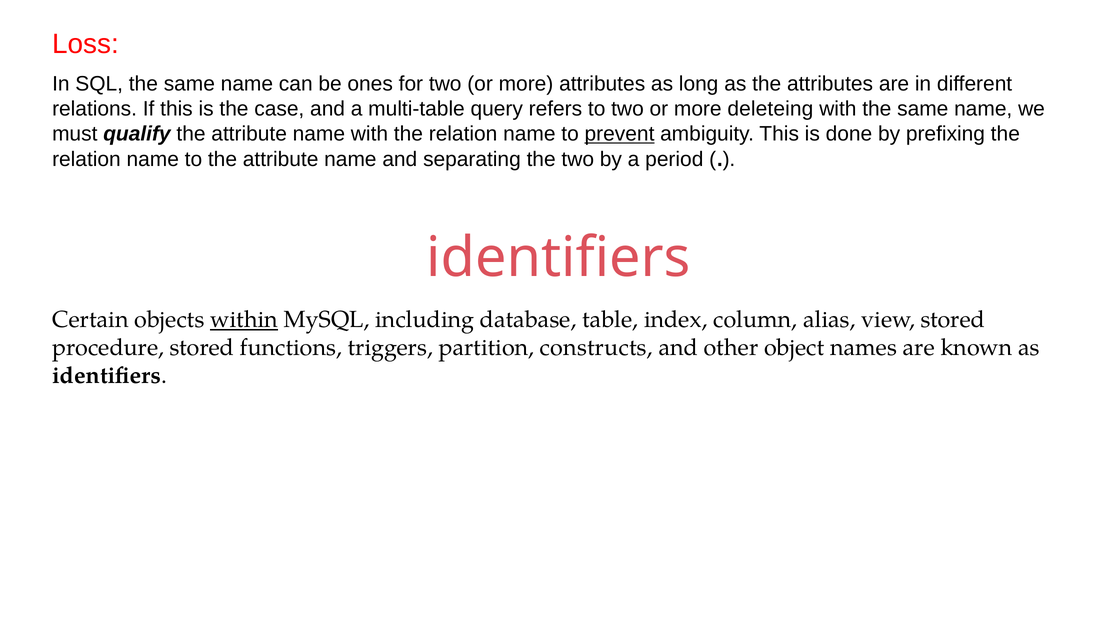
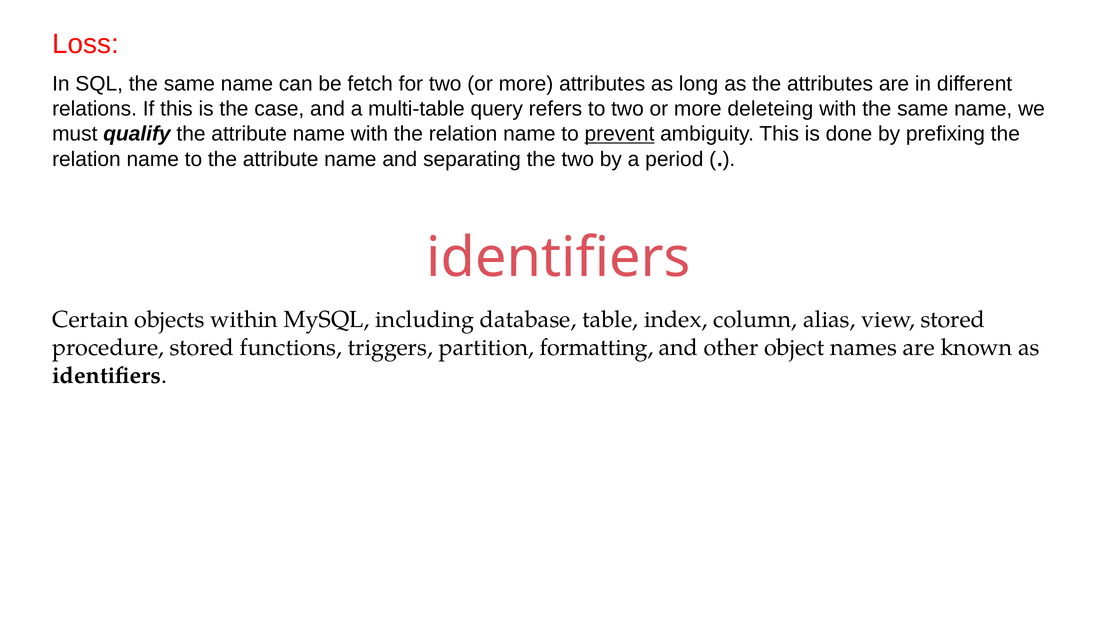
ones: ones -> fetch
within underline: present -> none
constructs: constructs -> formatting
